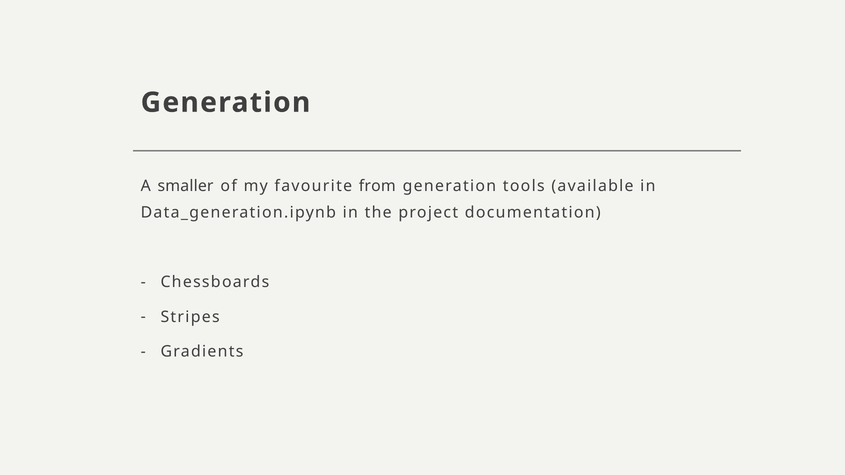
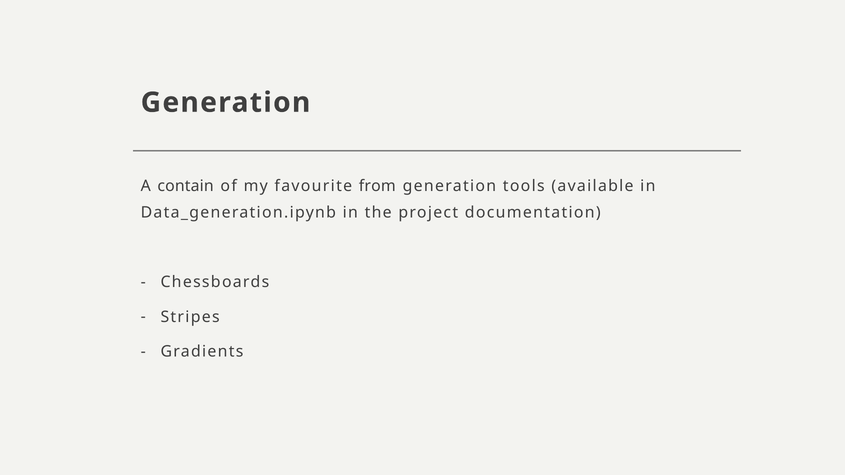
smaller: smaller -> contain
